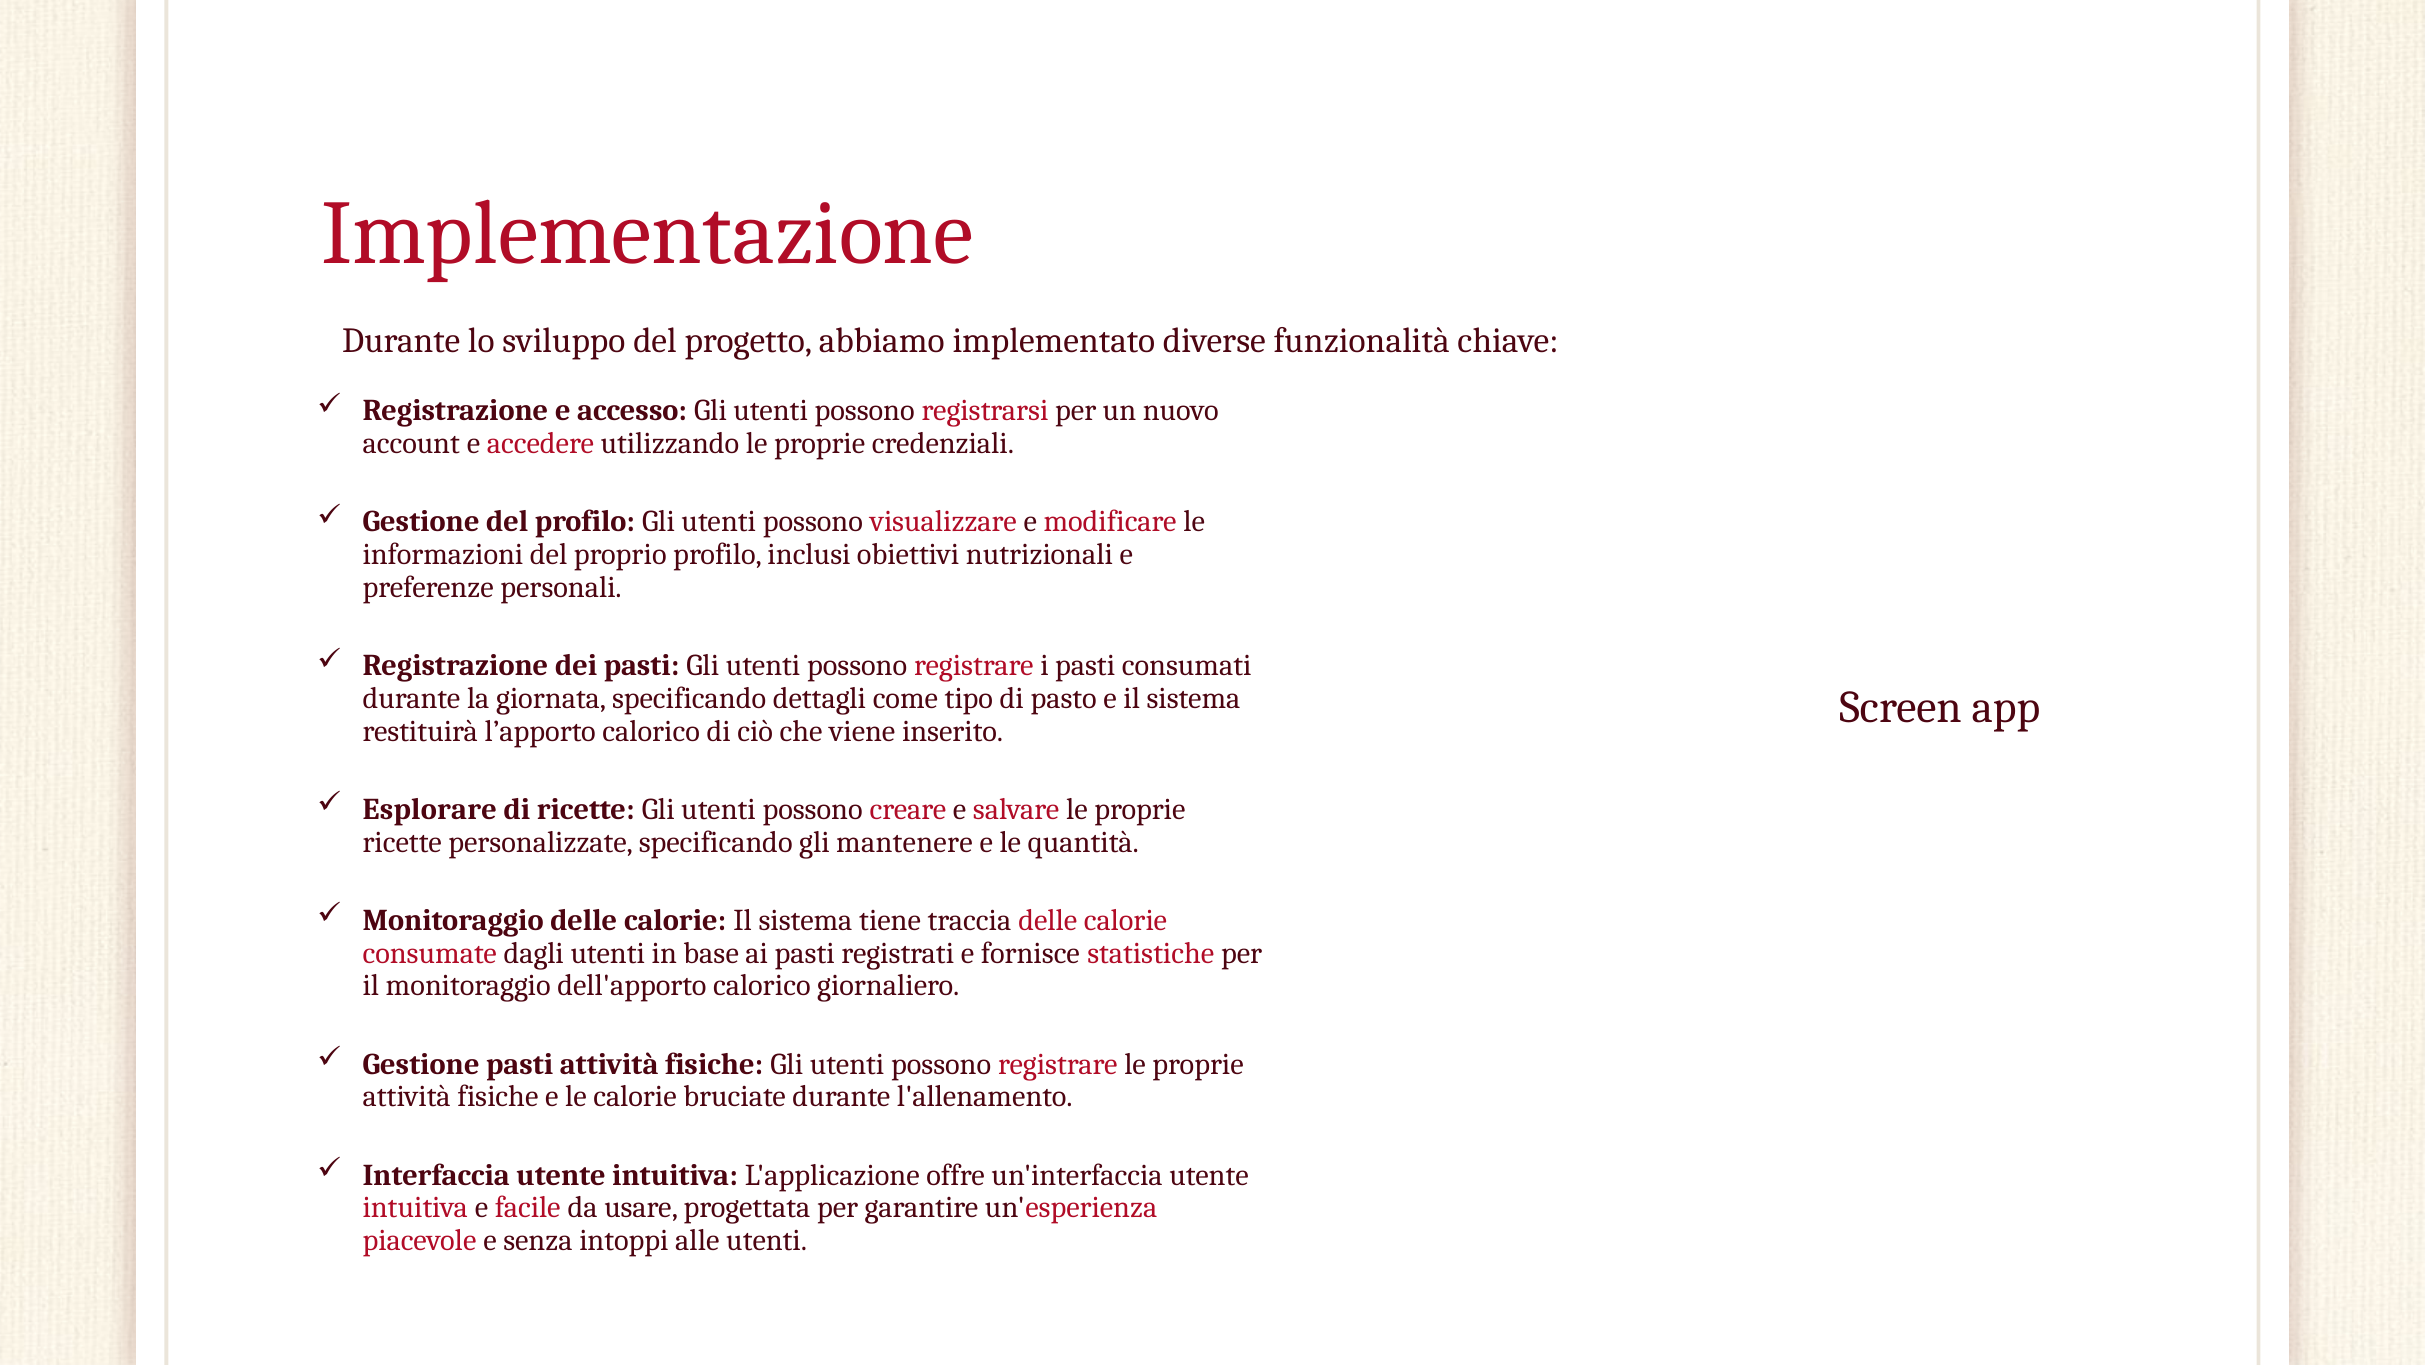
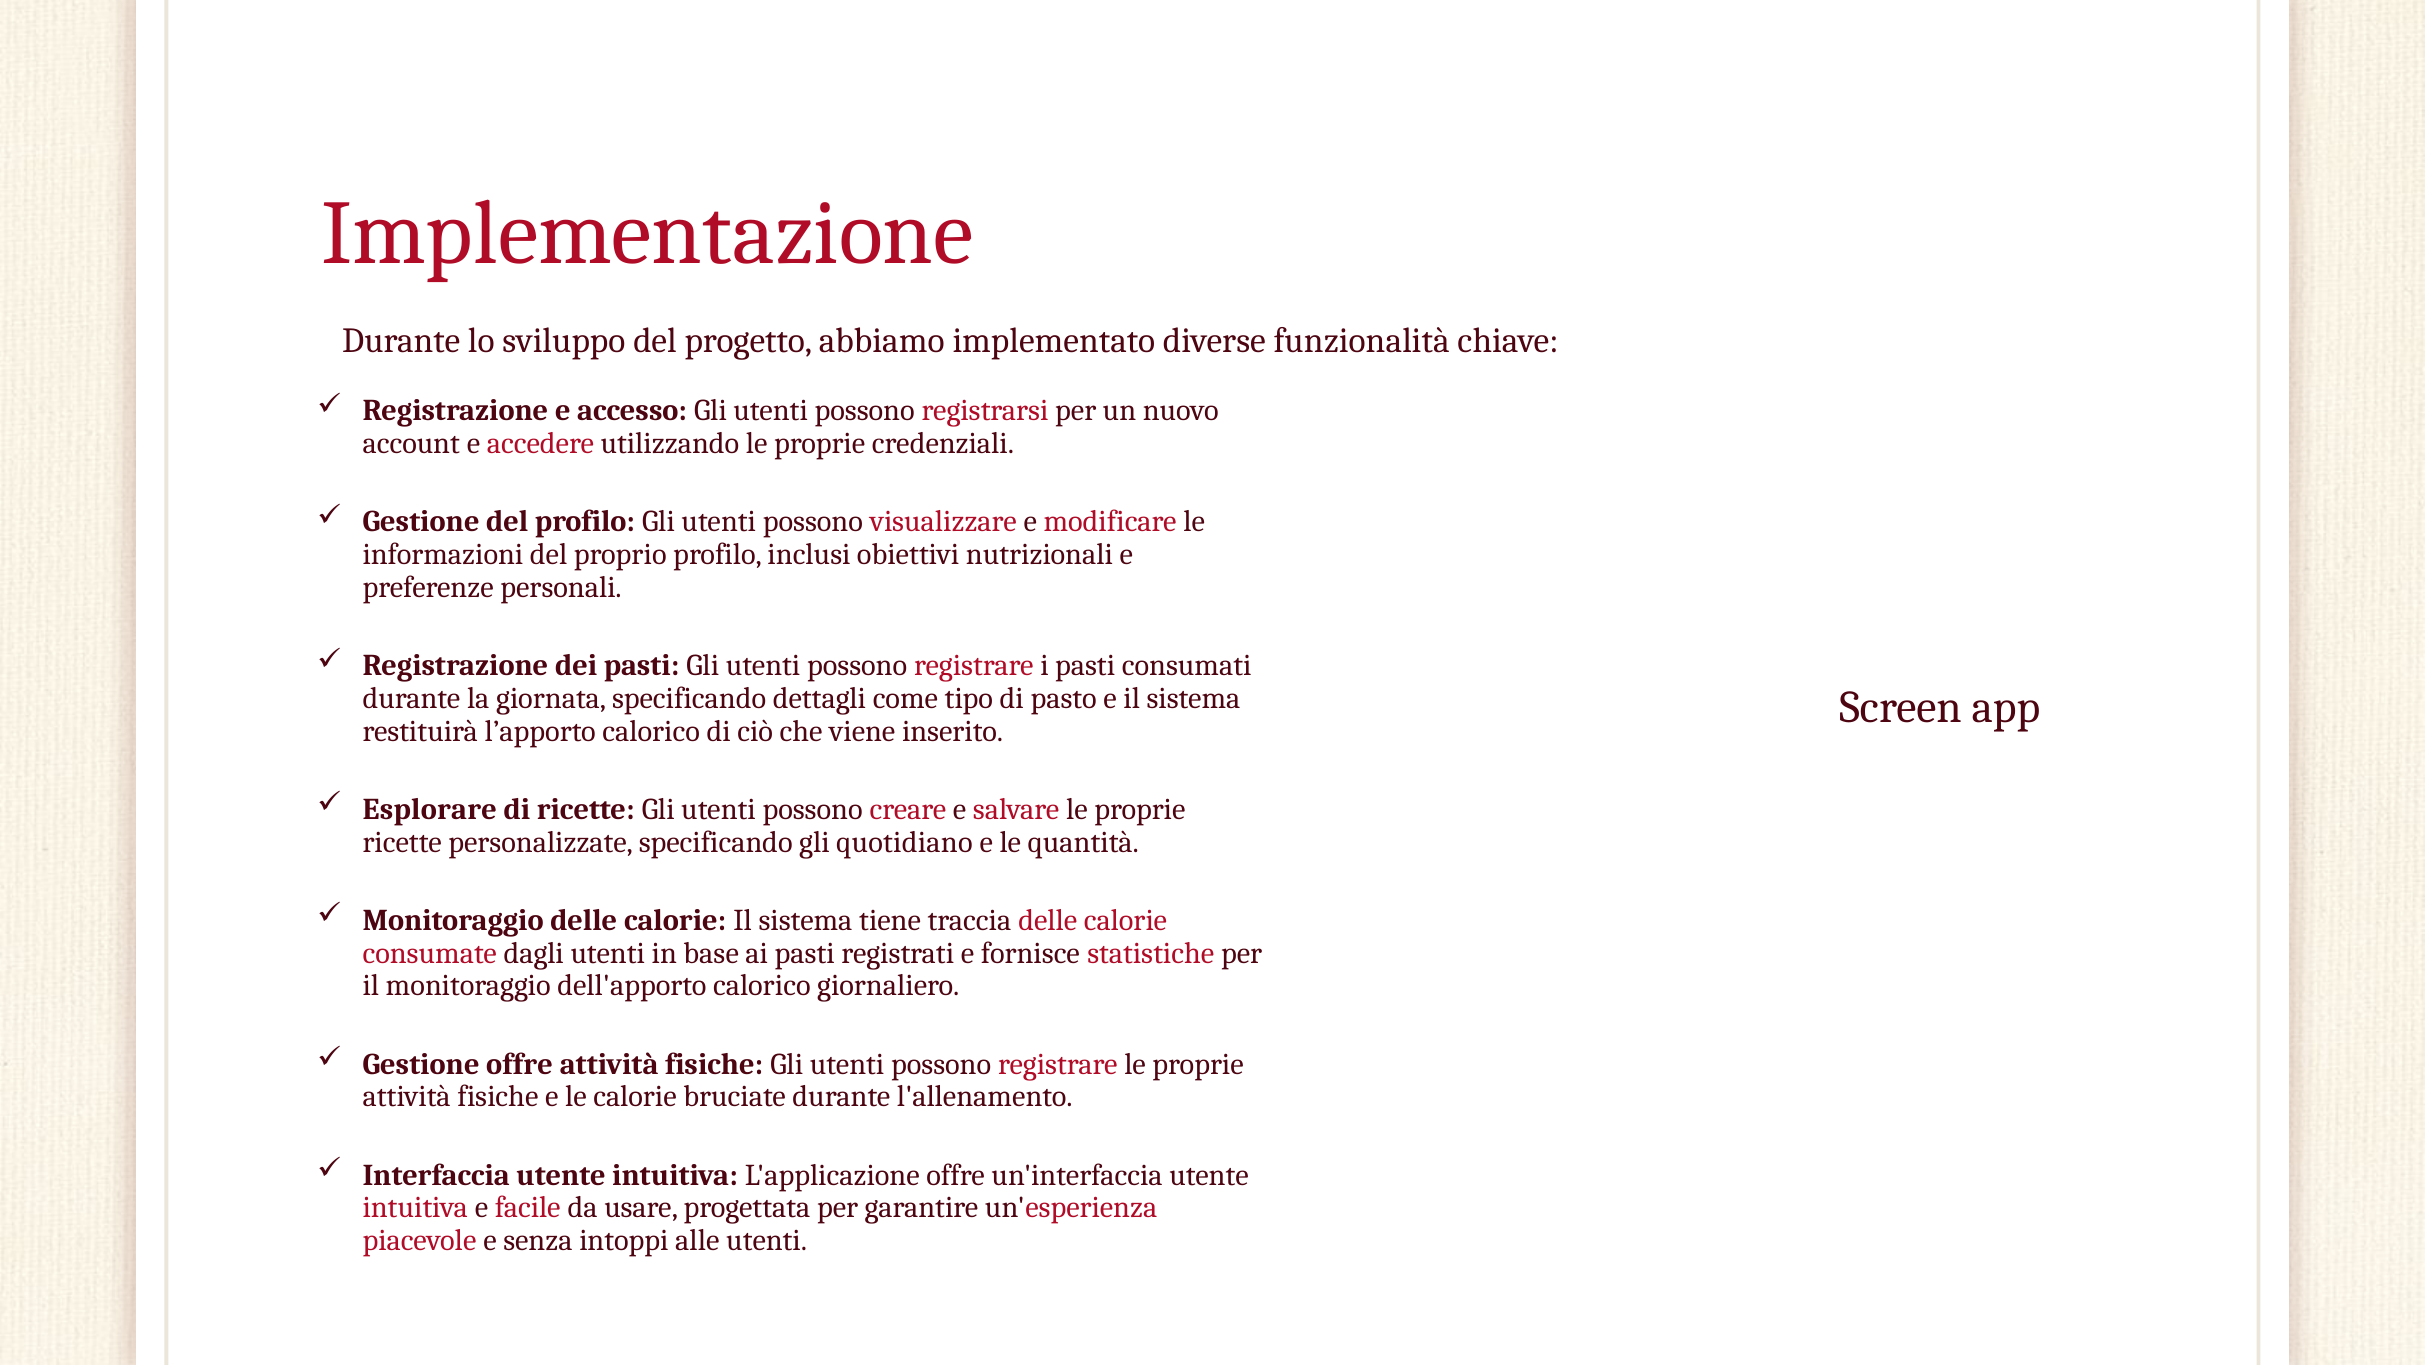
mantenere: mantenere -> quotidiano
Gestione pasti: pasti -> offre
